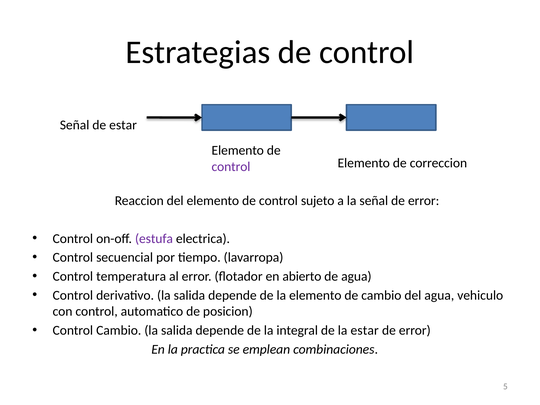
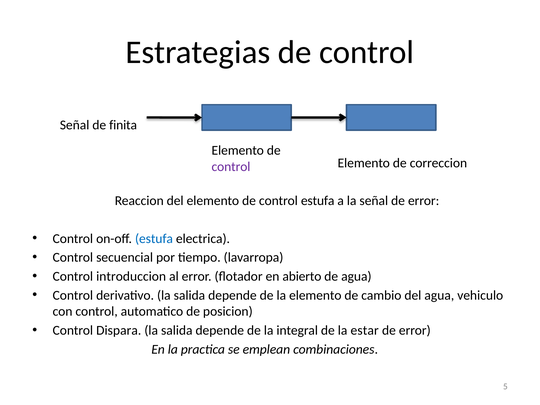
de estar: estar -> finita
control sujeto: sujeto -> estufa
estufa at (154, 239) colour: purple -> blue
temperatura: temperatura -> introduccion
Control Cambio: Cambio -> Dispara
